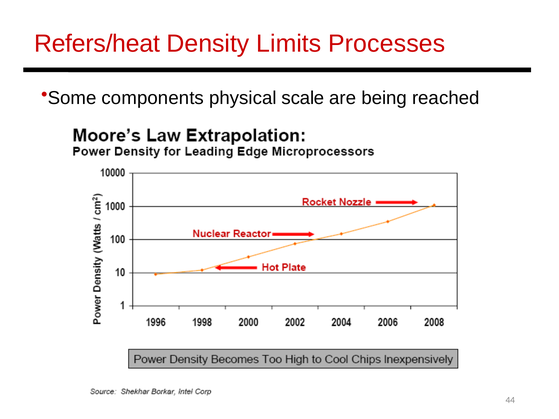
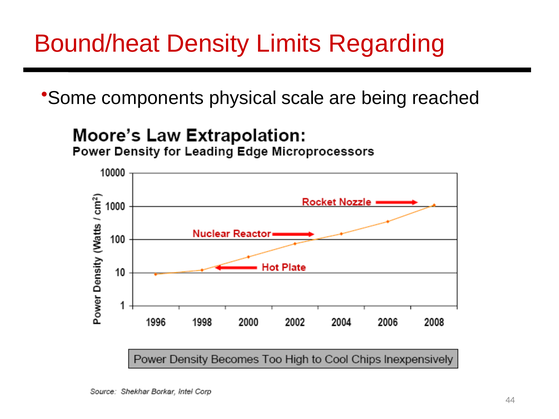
Refers/heat: Refers/heat -> Bound/heat
Processes: Processes -> Regarding
